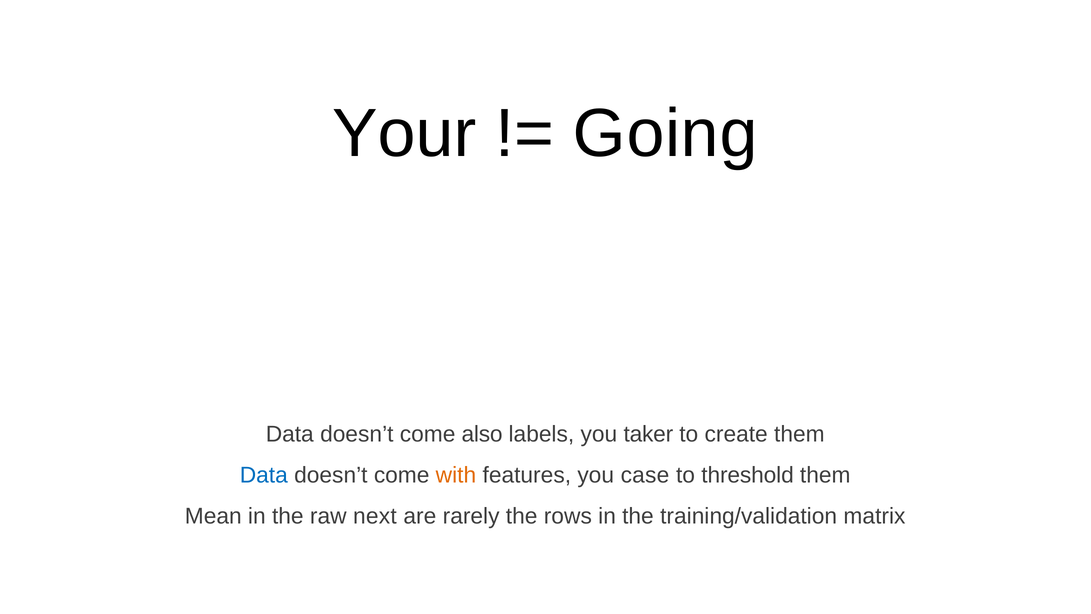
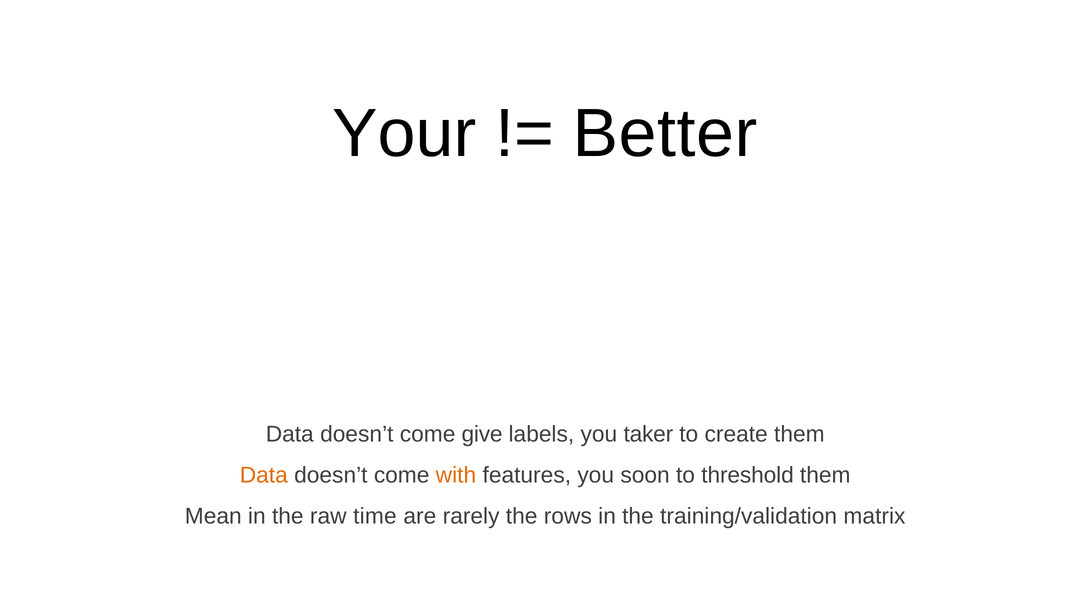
Going: Going -> Better
also: also -> give
Data at (264, 475) colour: blue -> orange
case: case -> soon
next: next -> time
